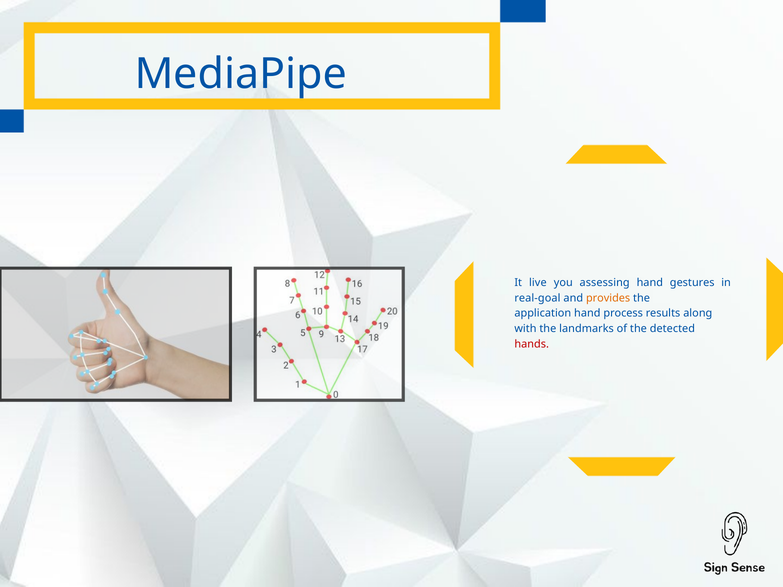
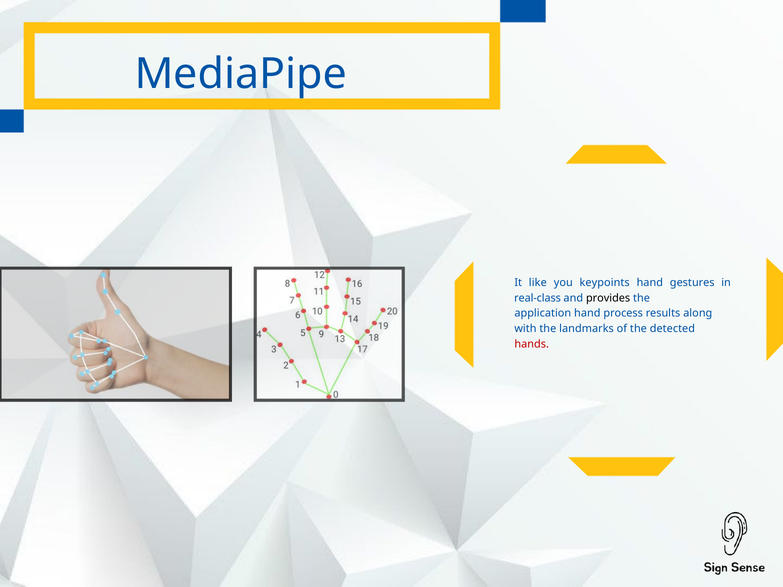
live: live -> like
assessing: assessing -> keypoints
real-goal: real-goal -> real-class
provides colour: orange -> black
